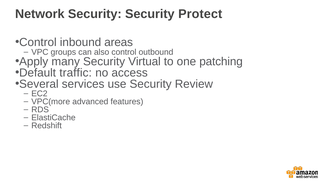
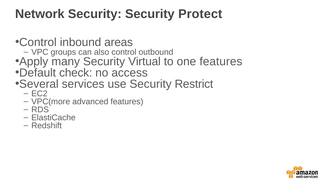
one patching: patching -> features
traffic: traffic -> check
Review: Review -> Restrict
